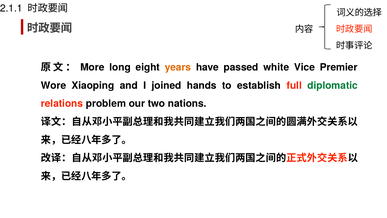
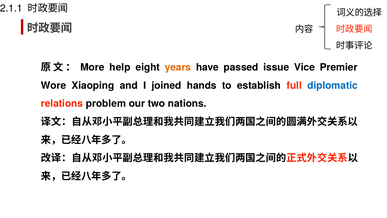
long: long -> help
white: white -> issue
diplomatic colour: green -> blue
